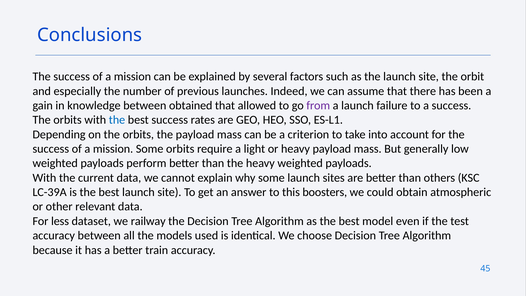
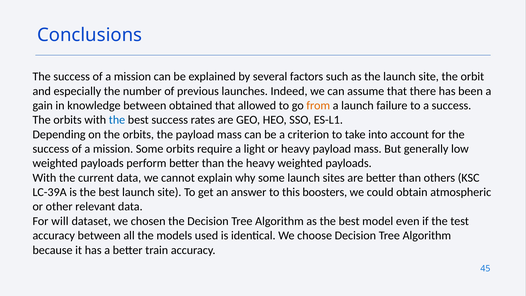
from colour: purple -> orange
less: less -> will
railway: railway -> chosen
